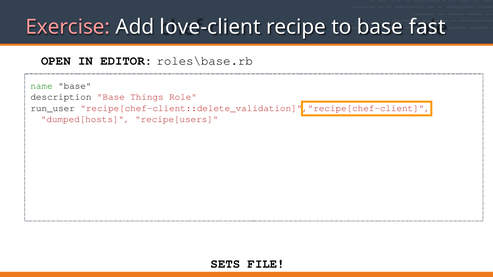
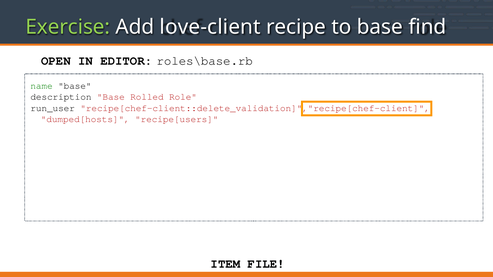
Exercise colour: pink -> light green
fast: fast -> find
Things: Things -> Rolled
SETS: SETS -> ITEM
